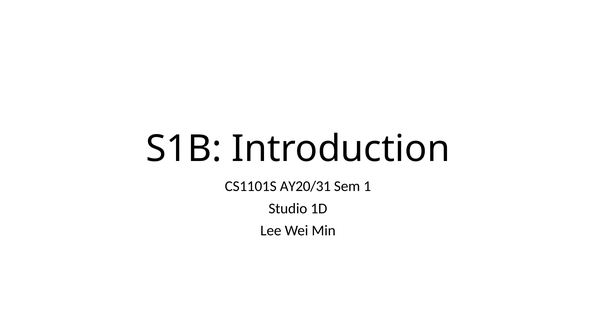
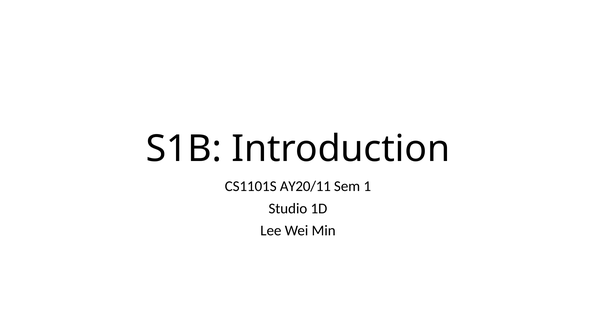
AY20/31: AY20/31 -> AY20/11
